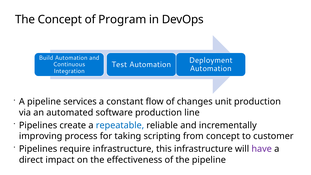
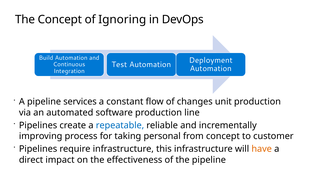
Program: Program -> Ignoring
scripting: scripting -> personal
have colour: purple -> orange
